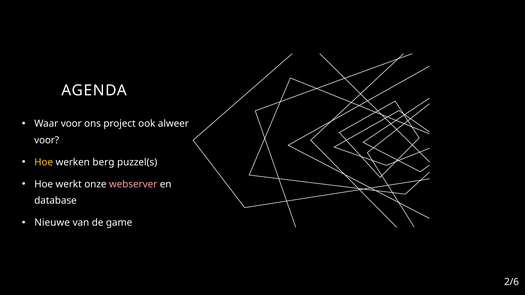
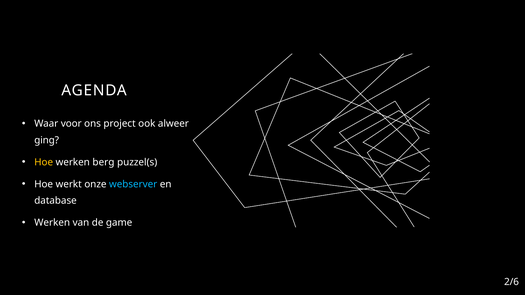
voor at (47, 140): voor -> ging
webserver colour: pink -> light blue
Nieuwe at (52, 223): Nieuwe -> Werken
